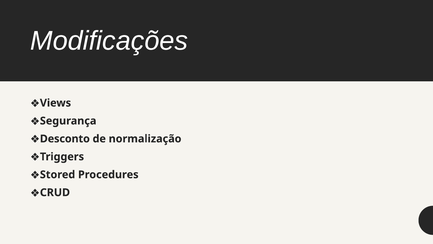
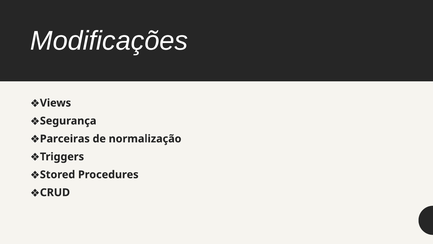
Desconto: Desconto -> Parceiras
